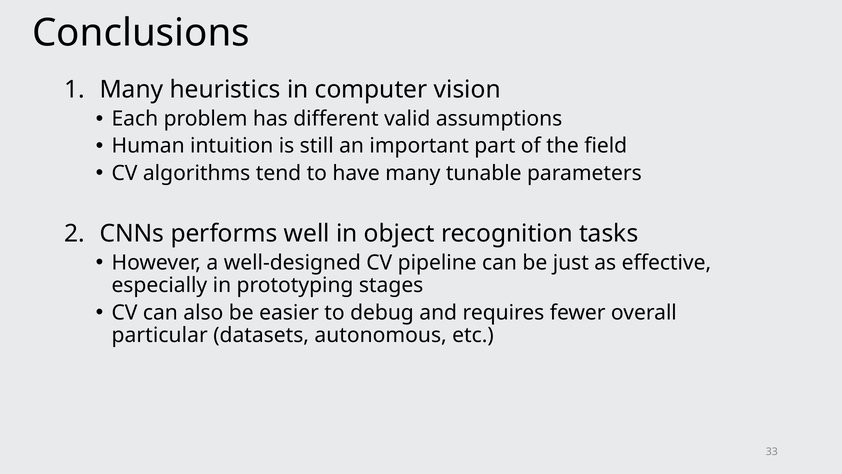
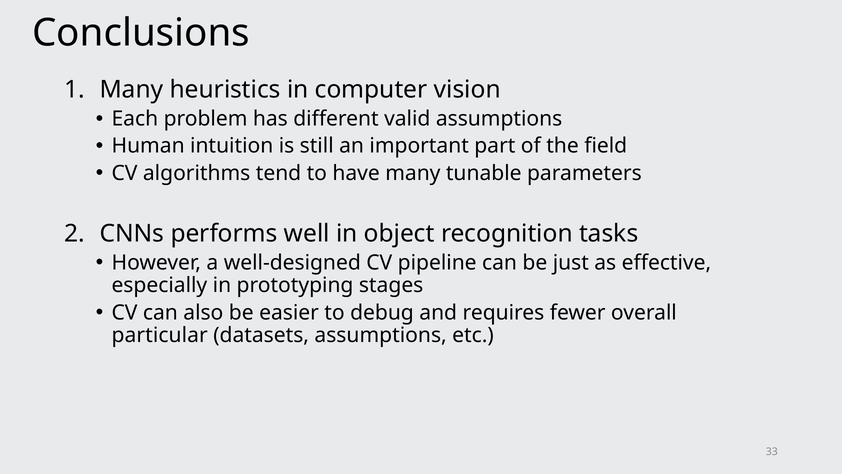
datasets autonomous: autonomous -> assumptions
